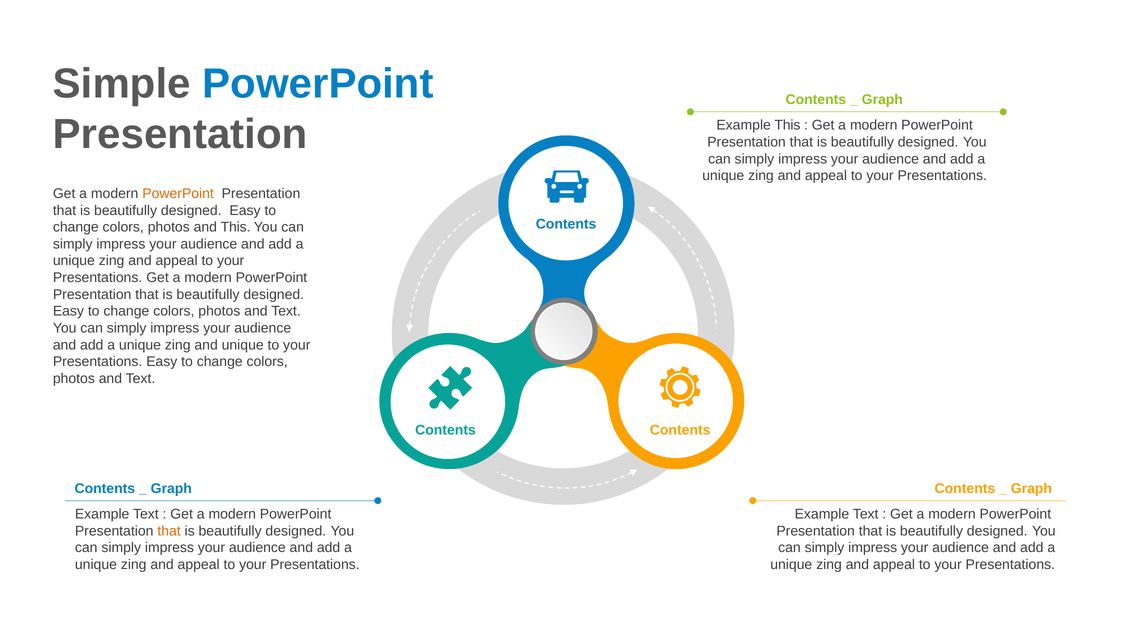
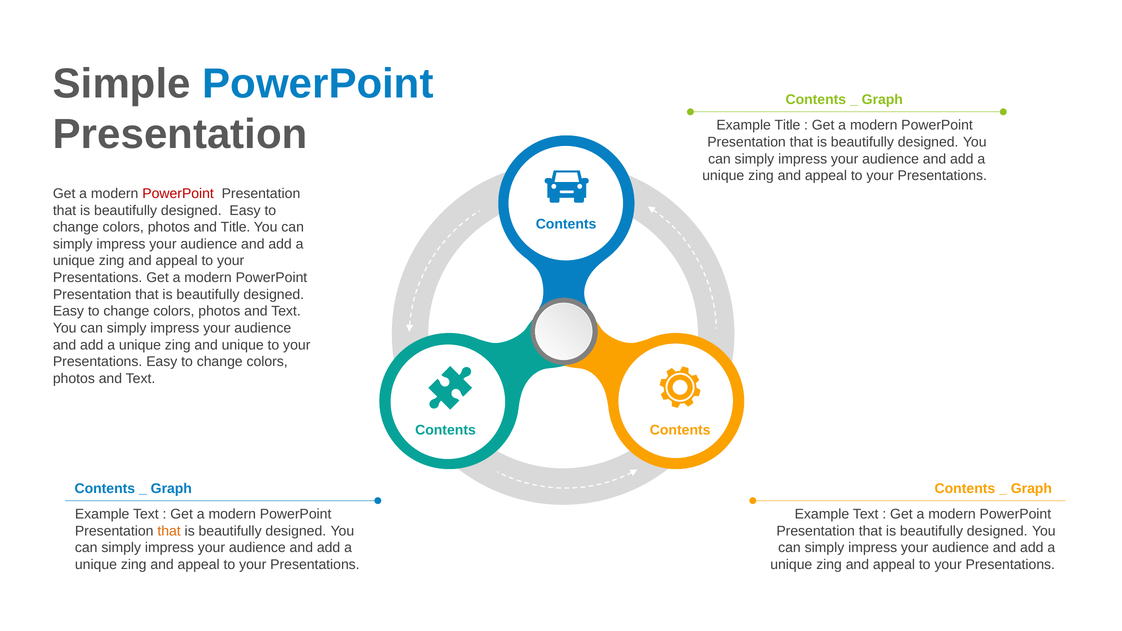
Example This: This -> Title
PowerPoint at (178, 194) colour: orange -> red
and This: This -> Title
